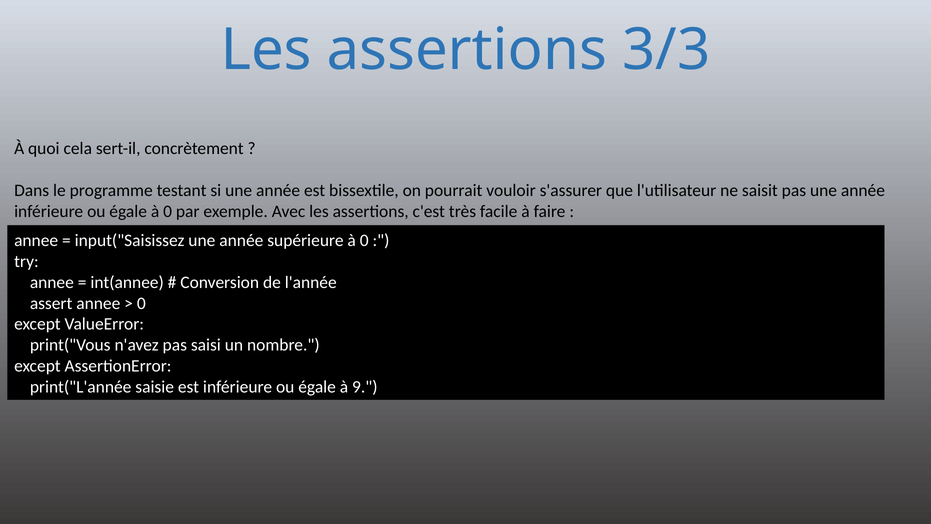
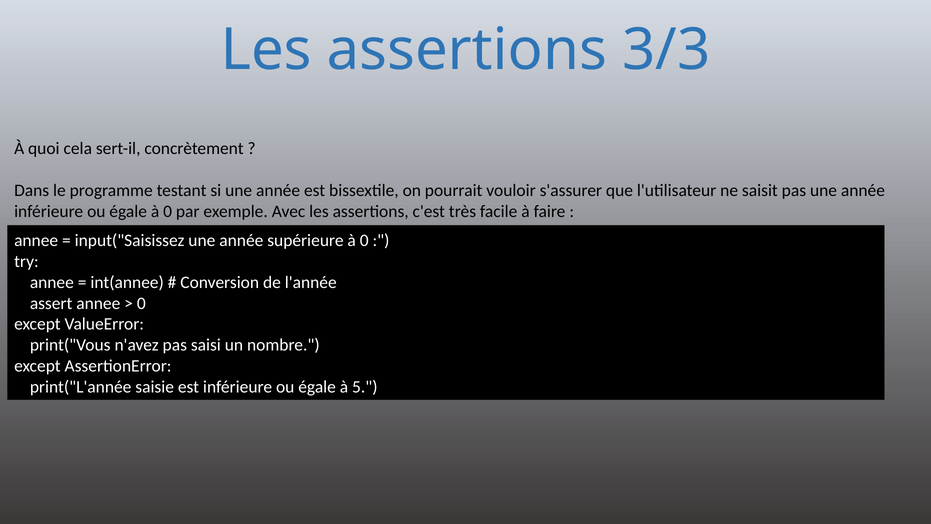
9: 9 -> 5
